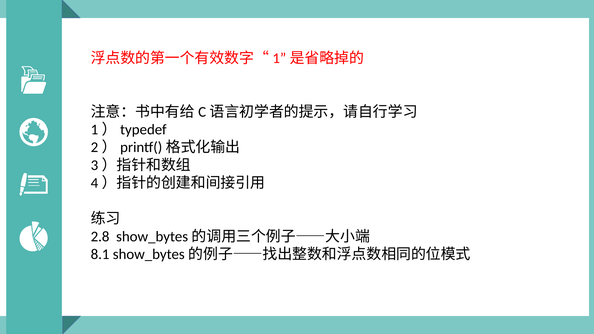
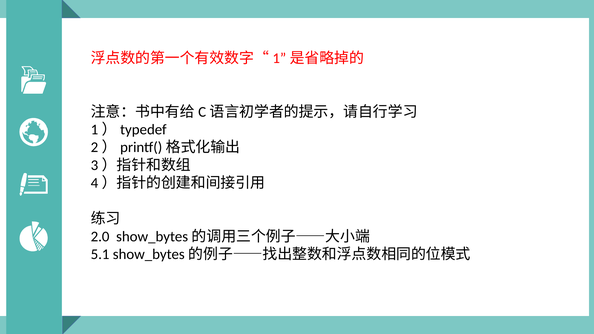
2.8: 2.8 -> 2.0
8.1: 8.1 -> 5.1
